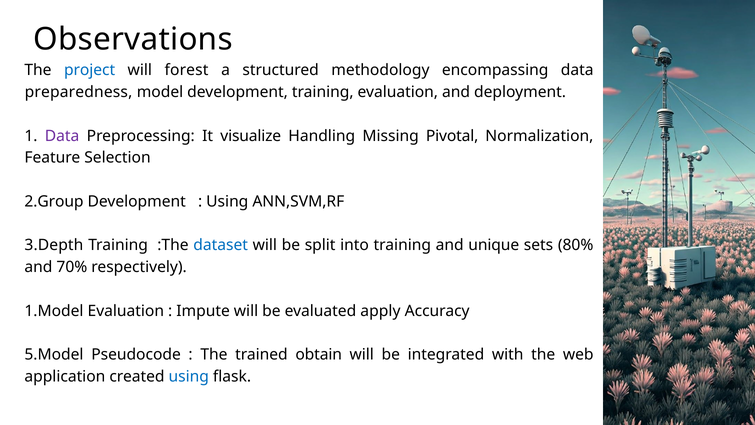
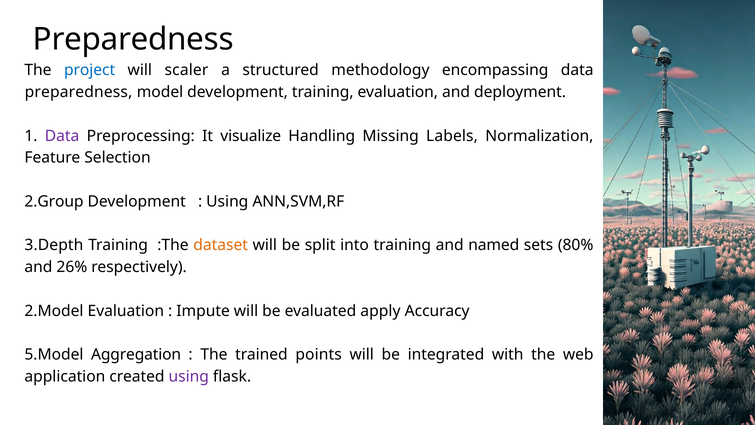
Observations at (133, 40): Observations -> Preparedness
forest: forest -> scaler
Pivotal: Pivotal -> Labels
dataset colour: blue -> orange
unique: unique -> named
70%: 70% -> 26%
1.Model: 1.Model -> 2.Model
Pseudocode: Pseudocode -> Aggregation
obtain: obtain -> points
using at (189, 376) colour: blue -> purple
